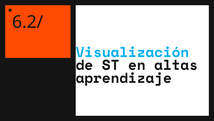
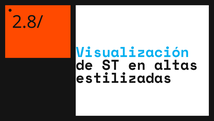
6.2/: 6.2/ -> 2.8/
aprendizaje: aprendizaje -> estilizadas
